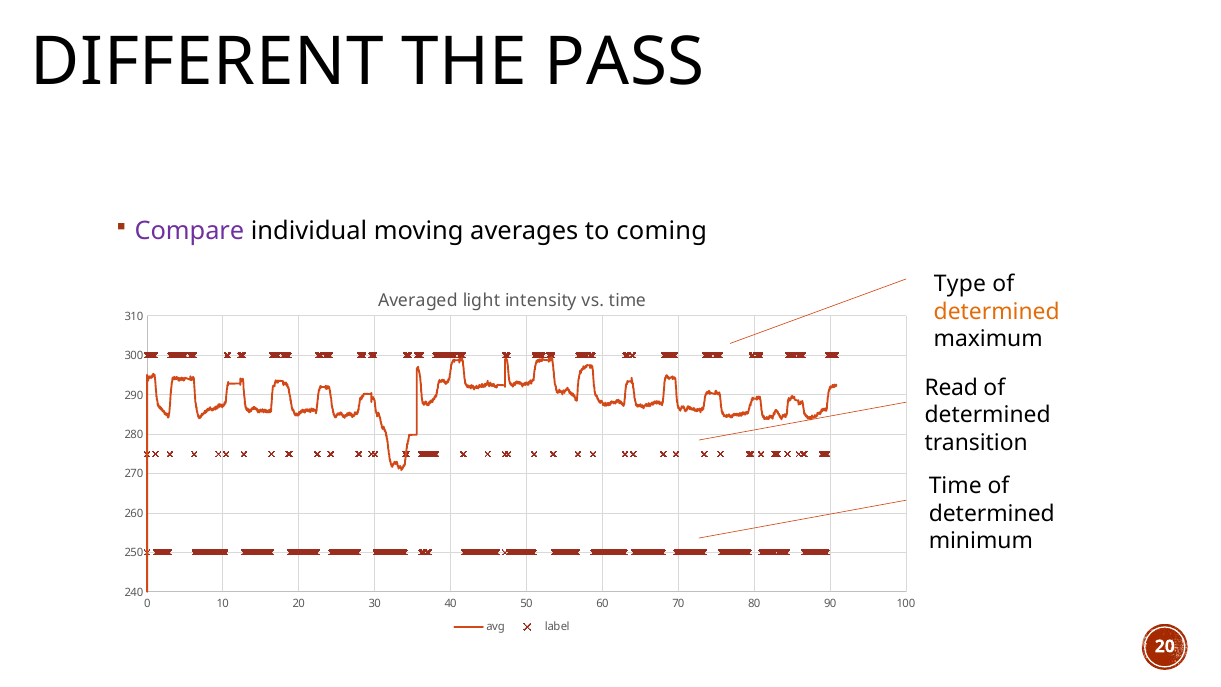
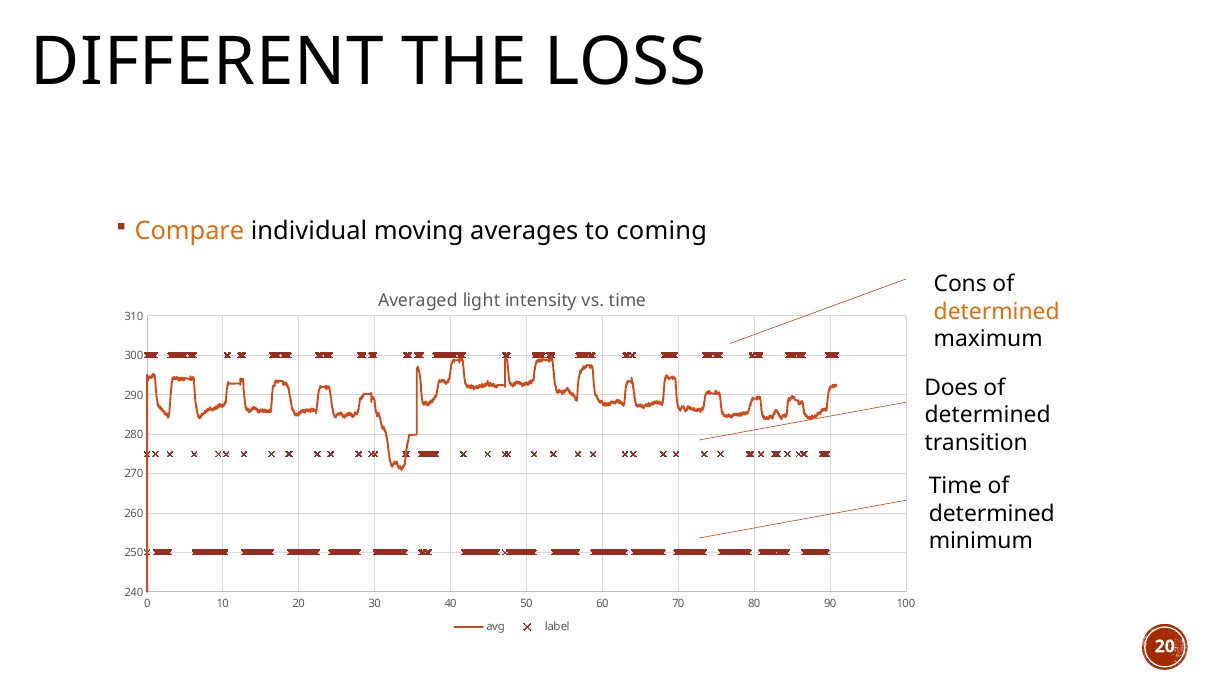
PASS: PASS -> LOSS
Compare colour: purple -> orange
Type: Type -> Cons
Read: Read -> Does
